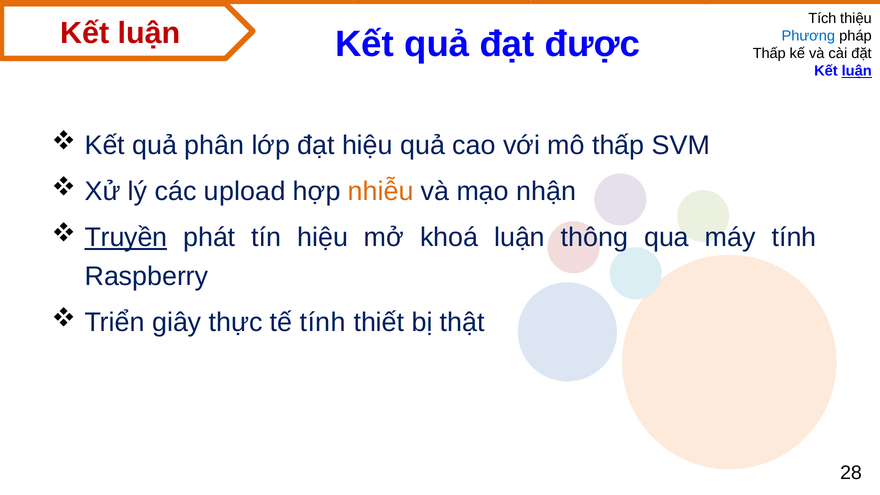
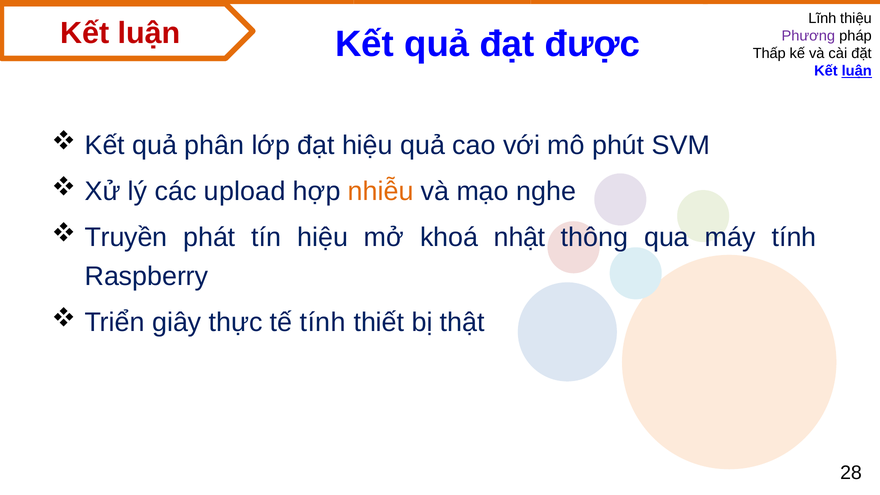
Tích: Tích -> Lĩnh
Phương colour: blue -> purple
mô thấp: thấp -> phút
nhận: nhận -> nghe
Truyền underline: present -> none
khoá luận: luận -> nhật
